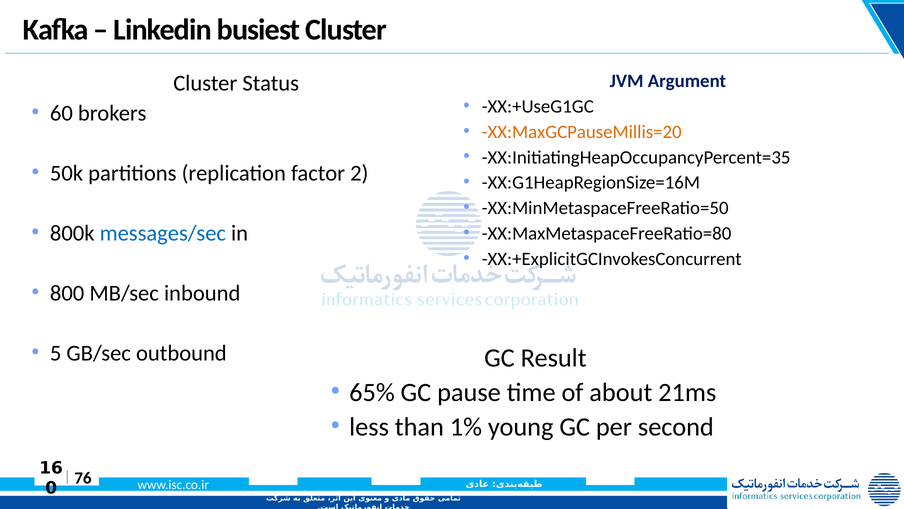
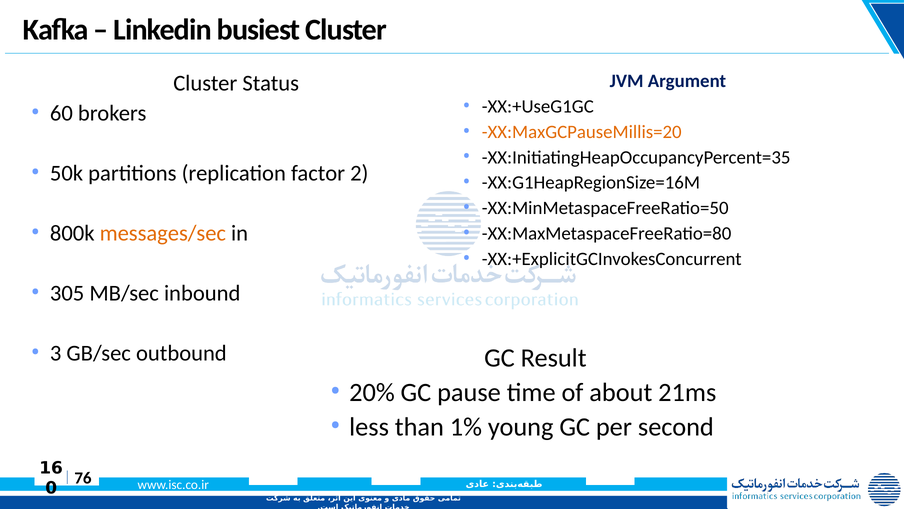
messages/sec colour: blue -> orange
800: 800 -> 305
5: 5 -> 3
65%: 65% -> 20%
